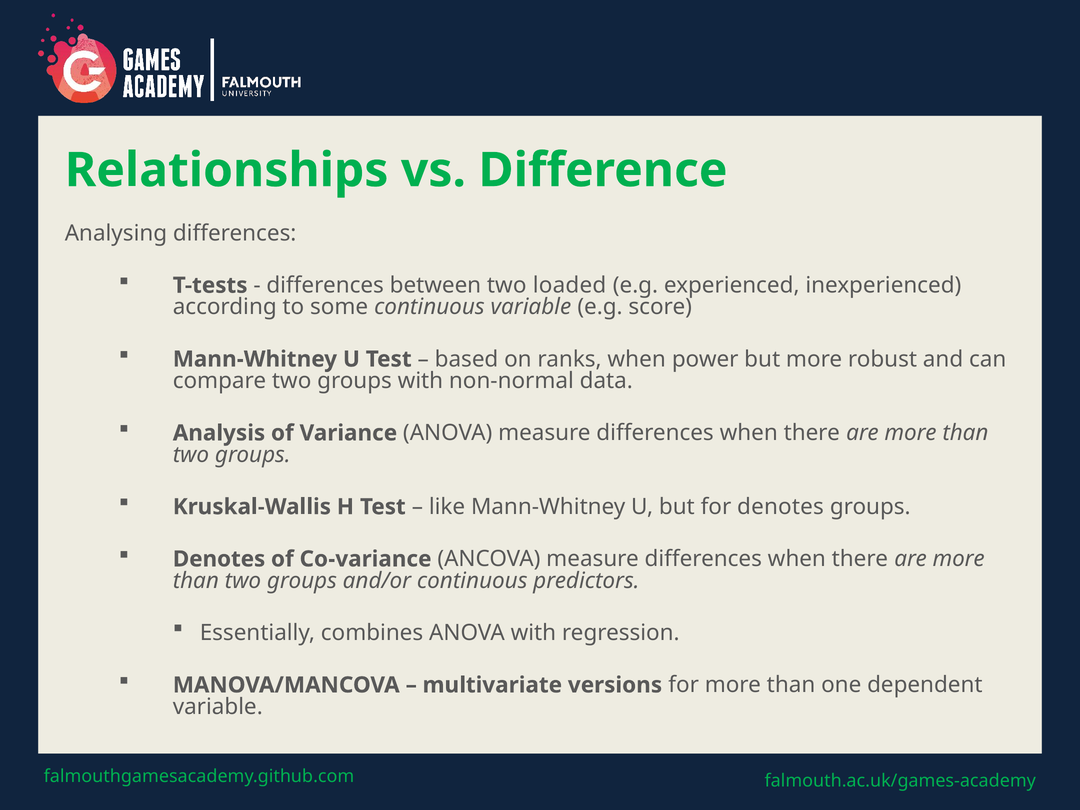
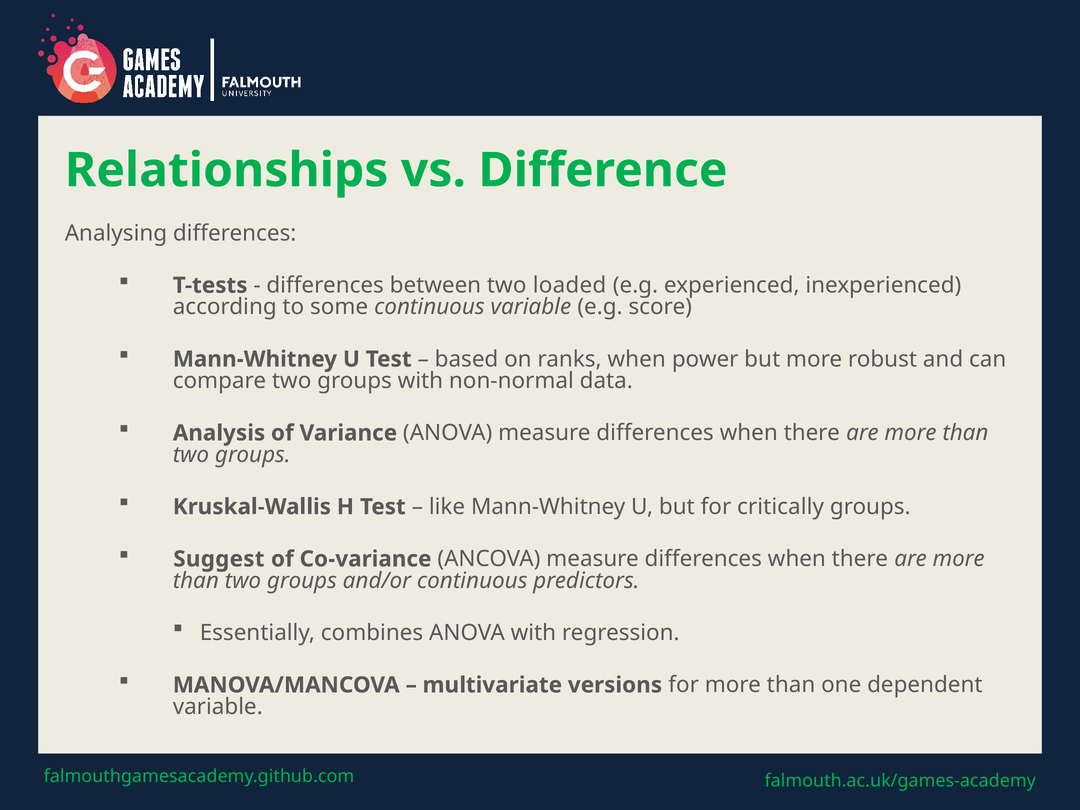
for denotes: denotes -> critically
Denotes at (219, 559): Denotes -> Suggest
